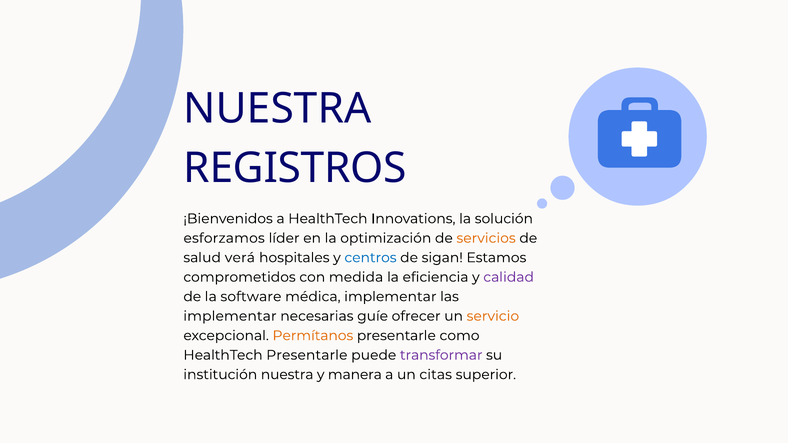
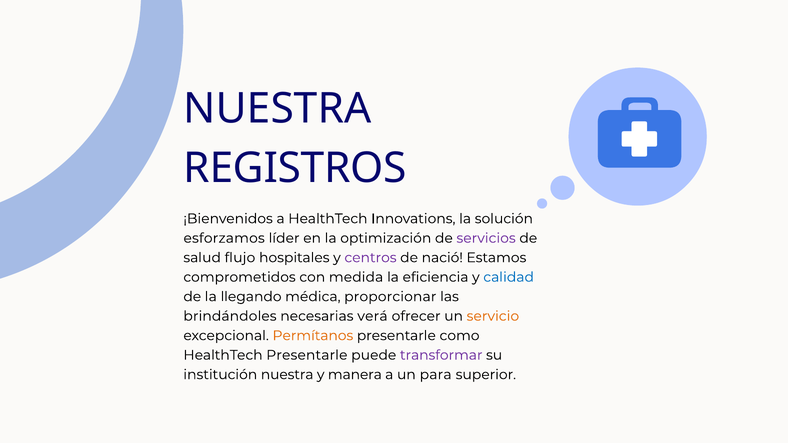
servicios colour: orange -> purple
verá: verá -> flujo
centros colour: blue -> purple
sigan: sigan -> nació
calidad colour: purple -> blue
software: software -> llegando
médica implementar: implementar -> proporcionar
implementar at (230, 316): implementar -> brindándoles
guíe: guíe -> verá
citas: citas -> para
